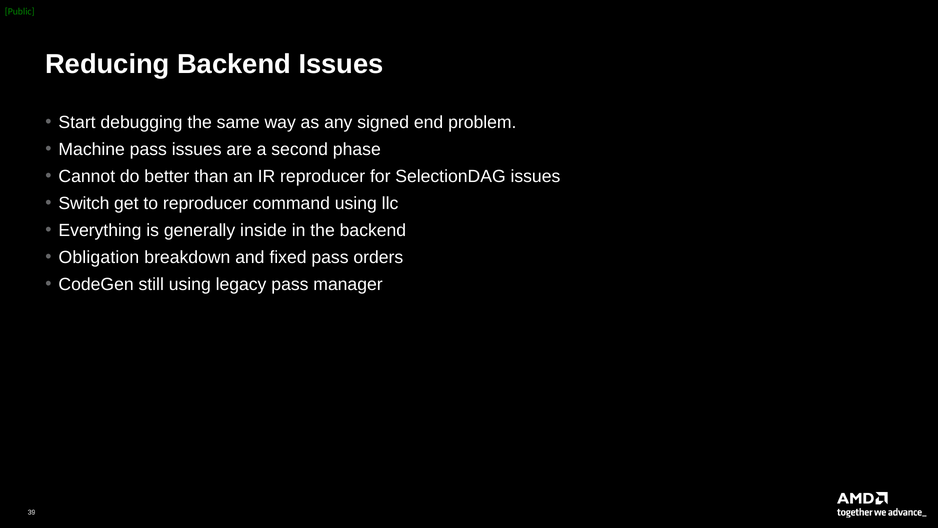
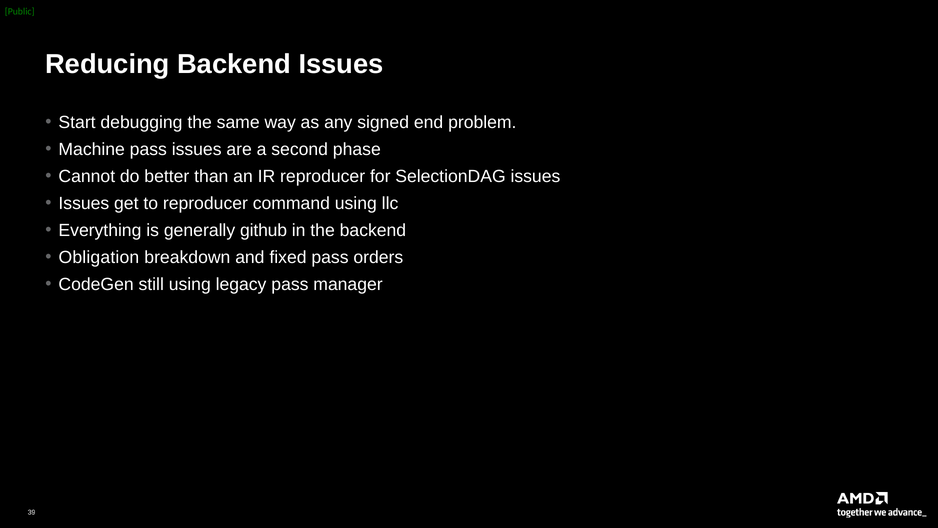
Switch at (84, 203): Switch -> Issues
inside: inside -> github
